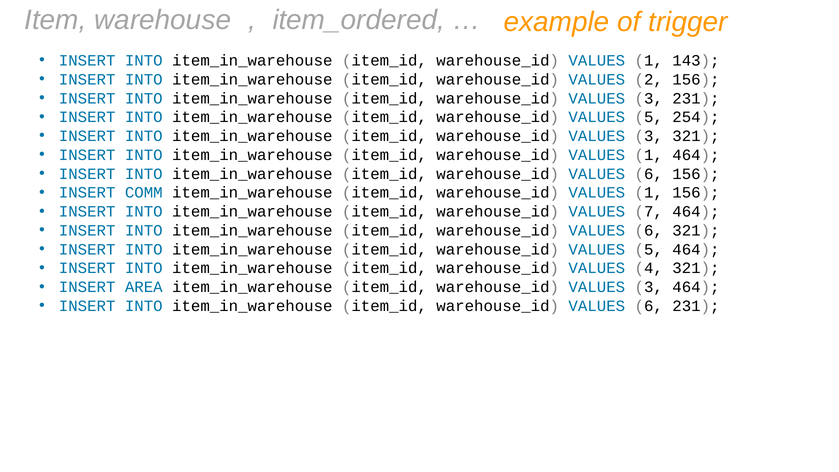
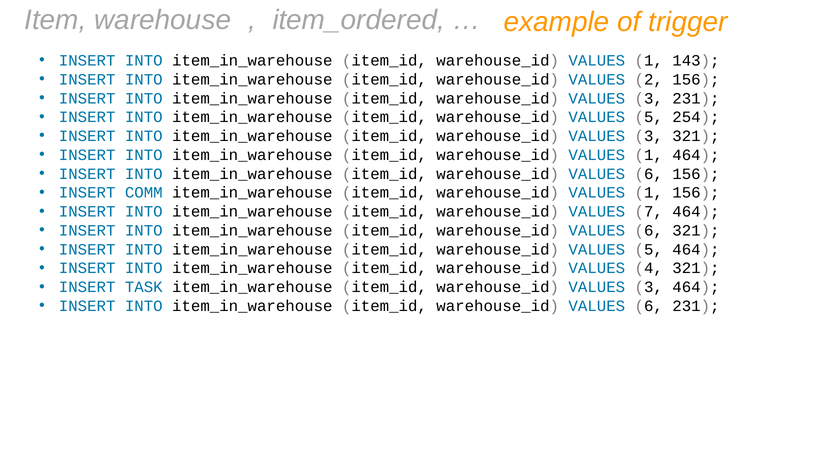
AREA: AREA -> TASK
